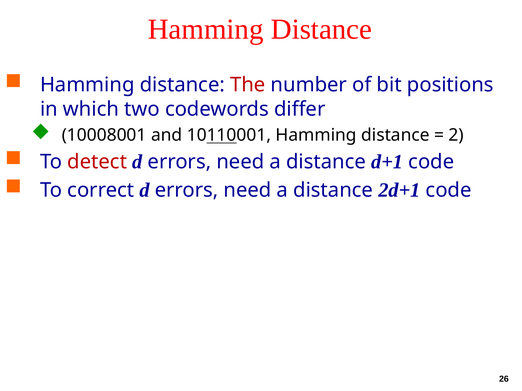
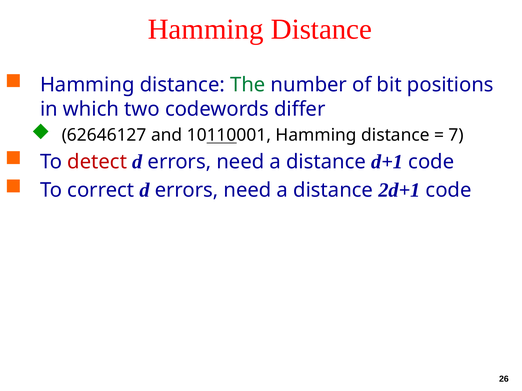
The colour: red -> green
10008001: 10008001 -> 62646127
2: 2 -> 7
